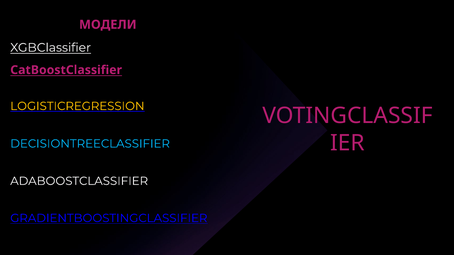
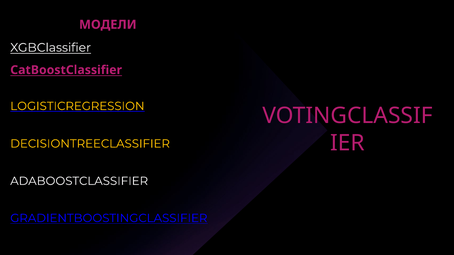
DECISIONTREECLASSIFIER colour: light blue -> yellow
